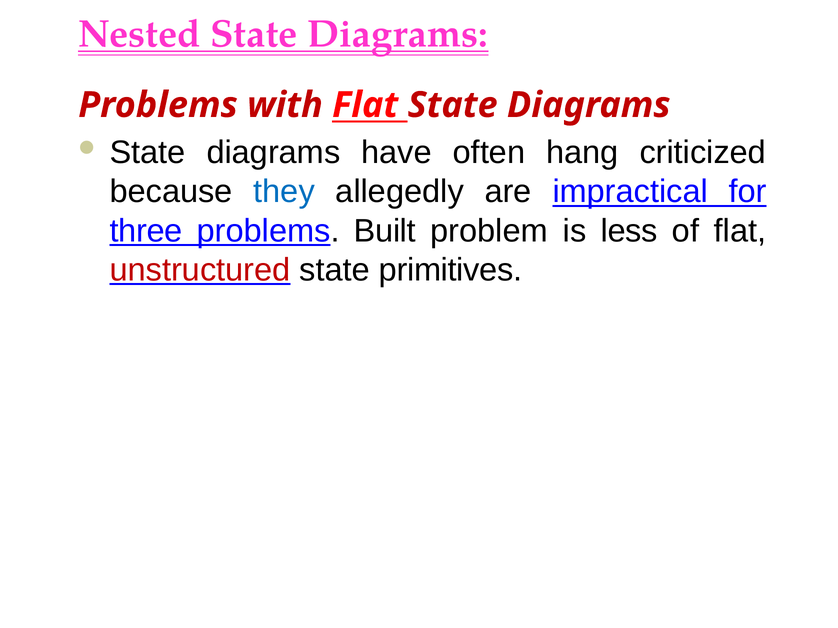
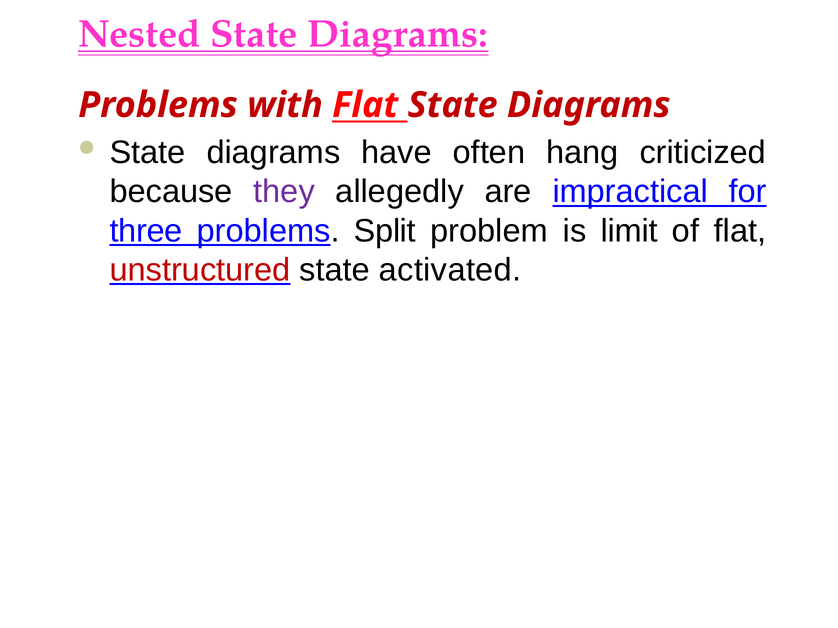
they colour: blue -> purple
Built: Built -> Split
less: less -> limit
primitives: primitives -> activated
